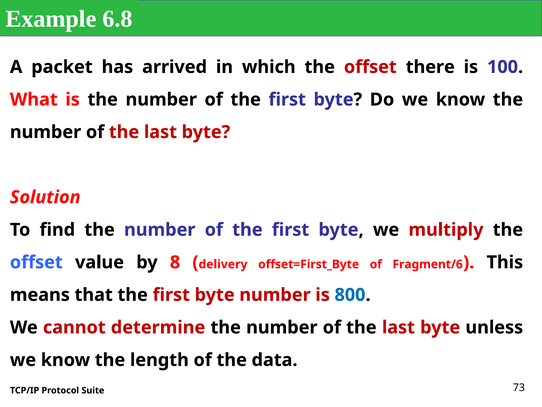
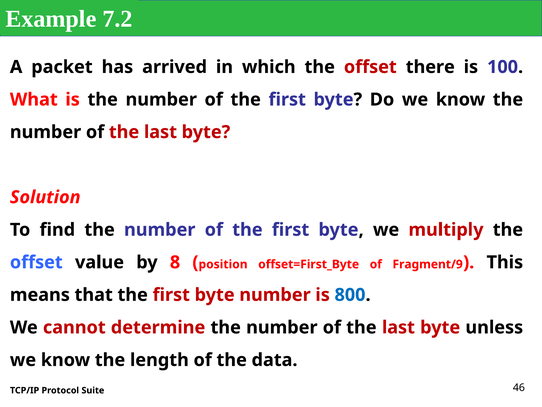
6.8: 6.8 -> 7.2
delivery: delivery -> position
Fragment/6: Fragment/6 -> Fragment/9
73: 73 -> 46
